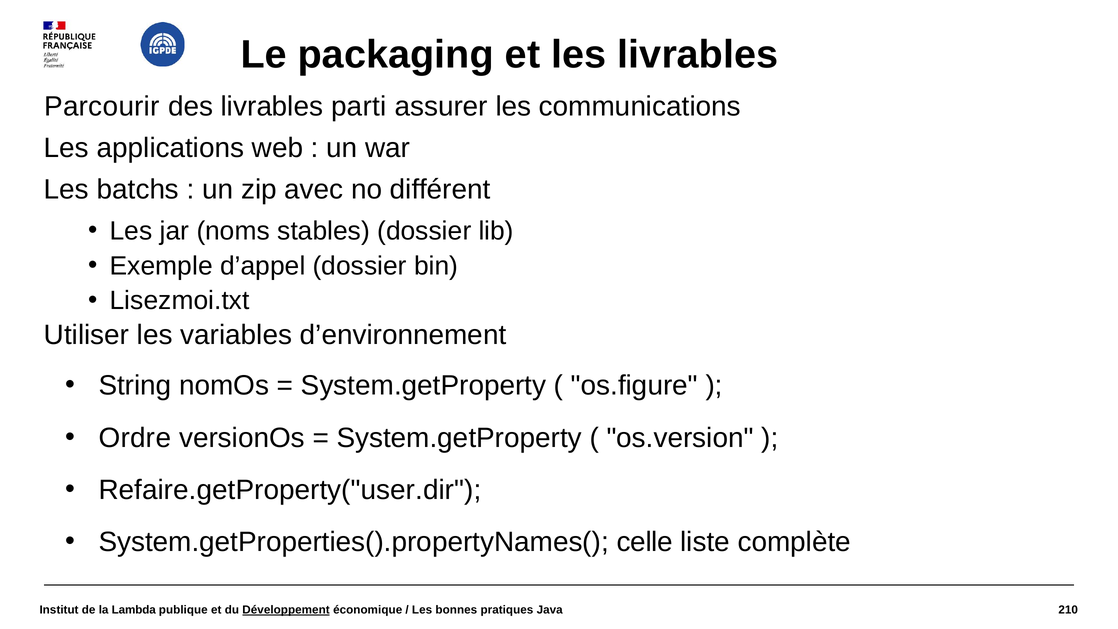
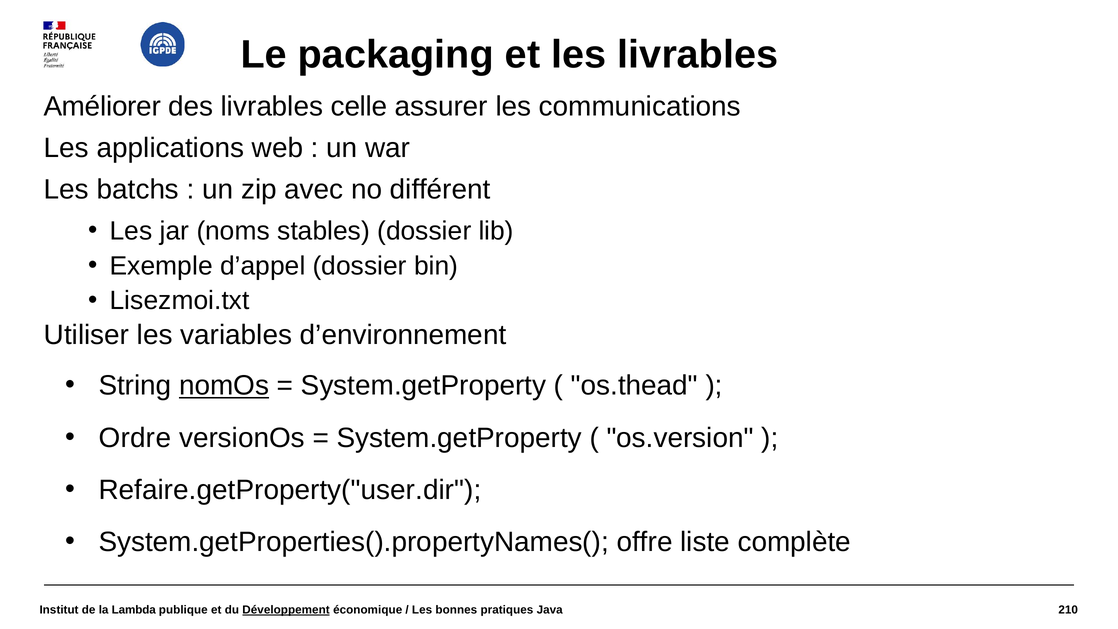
Parcourir: Parcourir -> Améliorer
parti: parti -> celle
nomOs underline: none -> present
os.figure: os.figure -> os.thead
celle: celle -> offre
